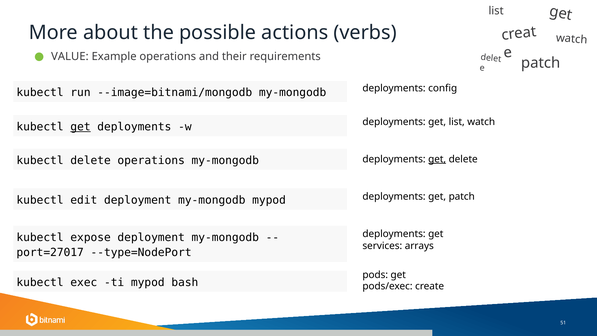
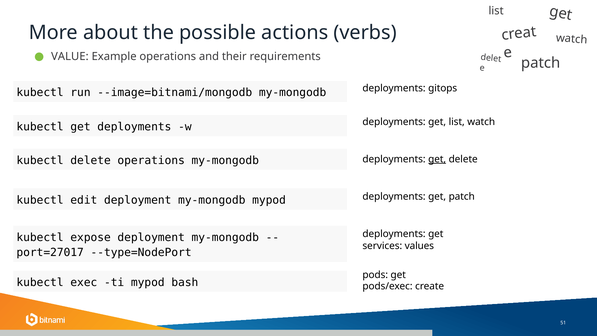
config: config -> gitops
get at (80, 127) underline: present -> none
arrays: arrays -> values
